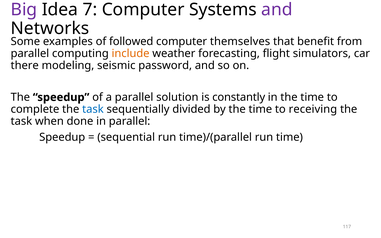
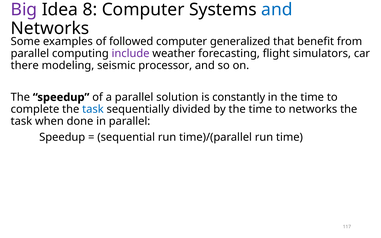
7: 7 -> 8
and at (277, 10) colour: purple -> blue
themselves: themselves -> generalized
include colour: orange -> purple
password: password -> processor
to receiving: receiving -> networks
